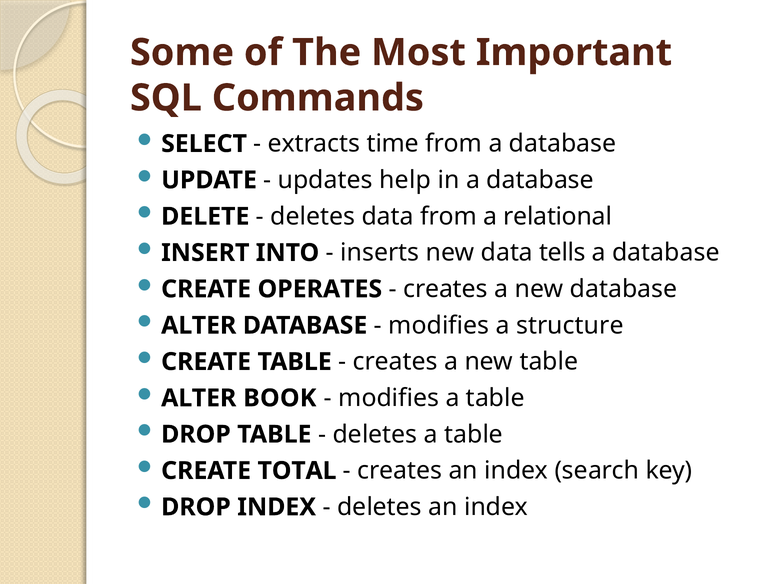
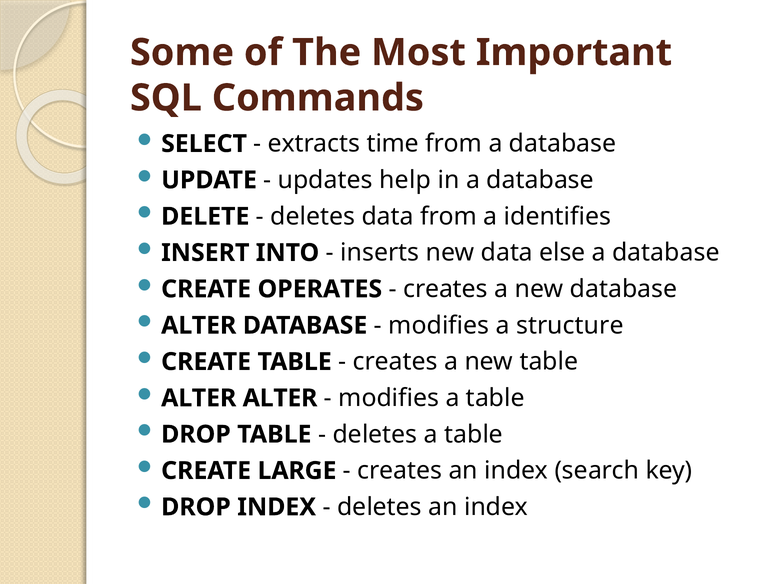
relational: relational -> identifies
tells: tells -> else
ALTER BOOK: BOOK -> ALTER
TOTAL: TOTAL -> LARGE
